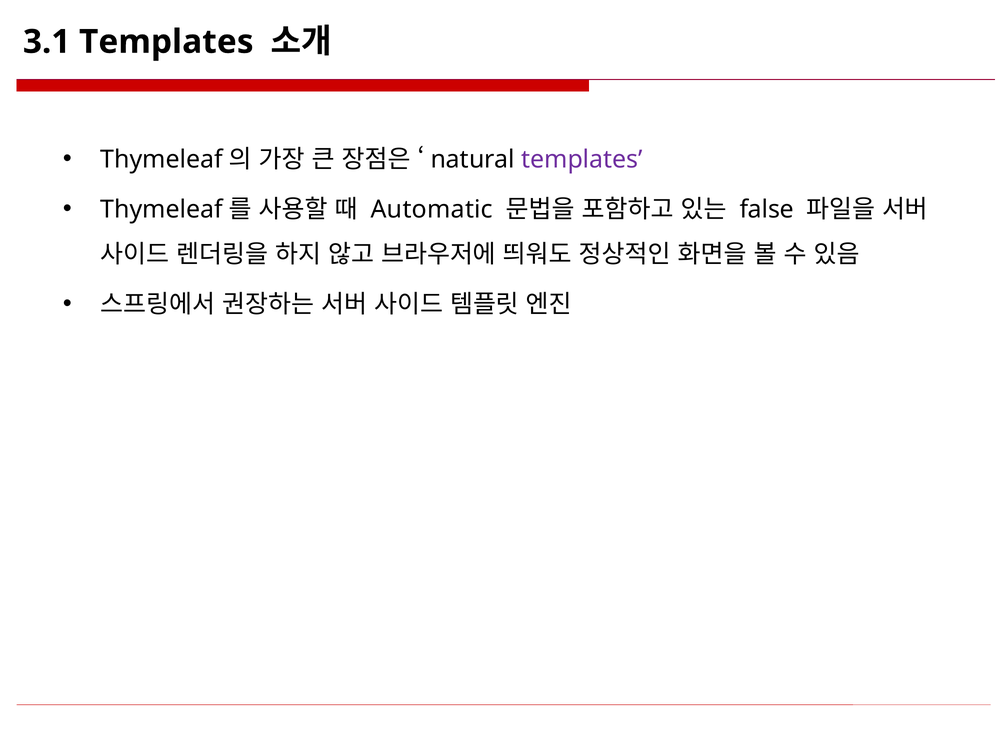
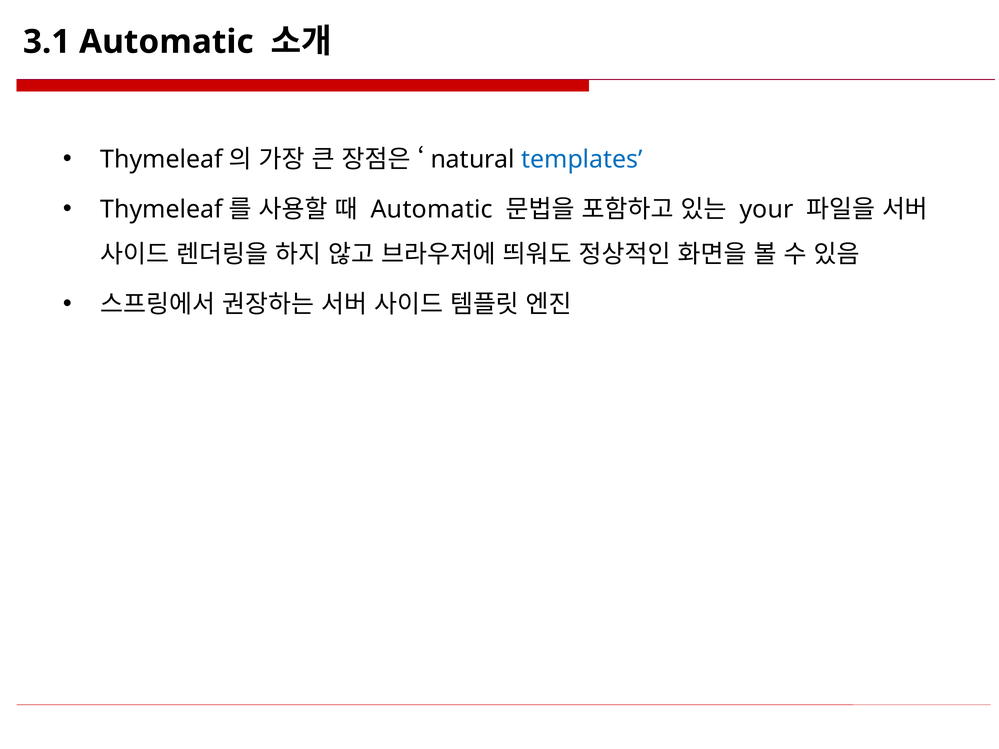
3.1 Templates: Templates -> Automatic
templates at (582, 160) colour: purple -> blue
false: false -> your
